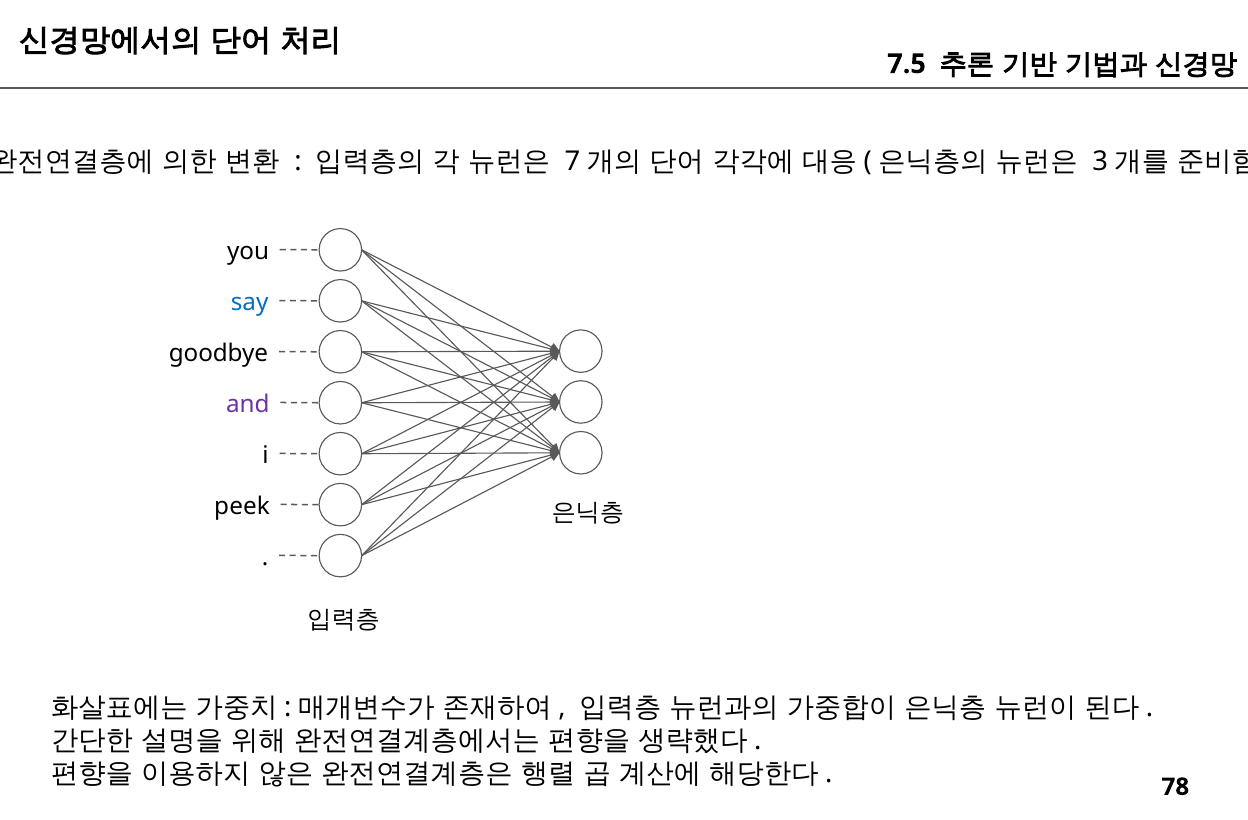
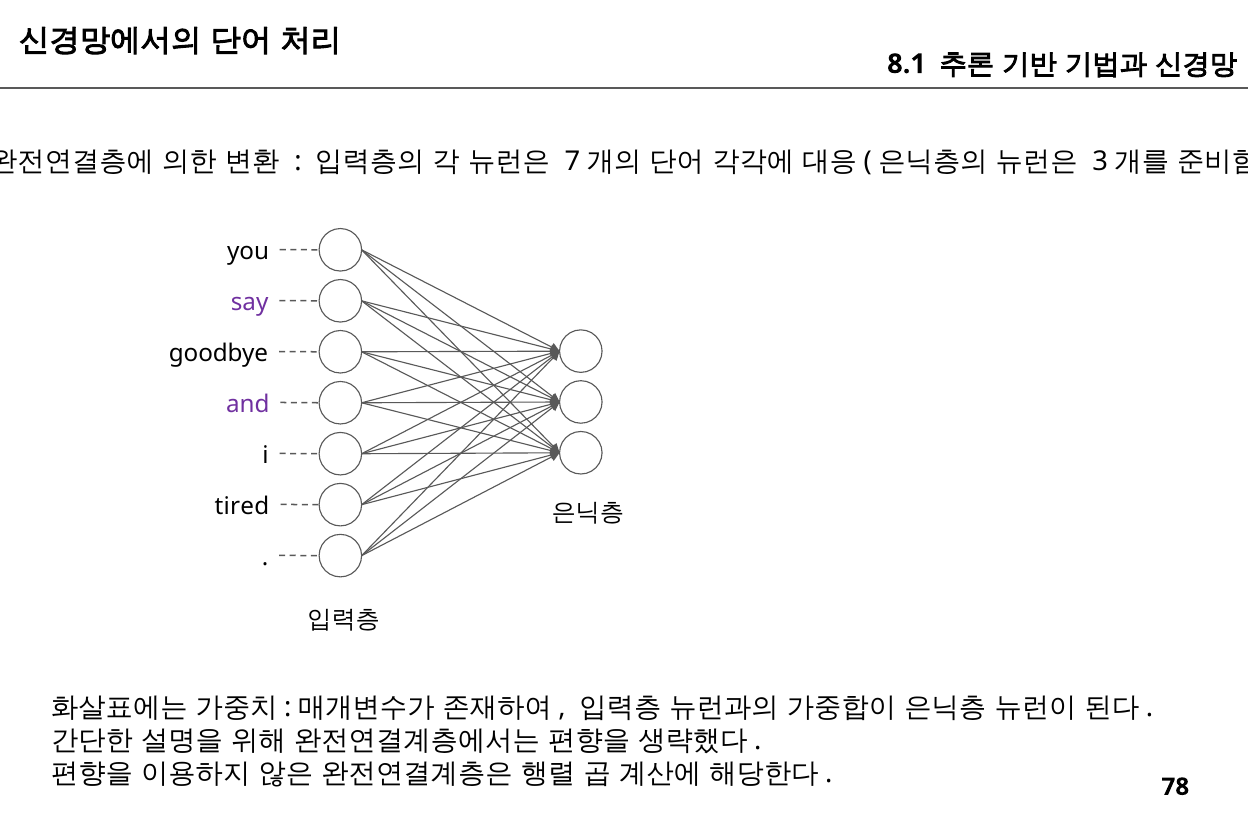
7.5: 7.5 -> 8.1
say colour: blue -> purple
peek: peek -> tired
